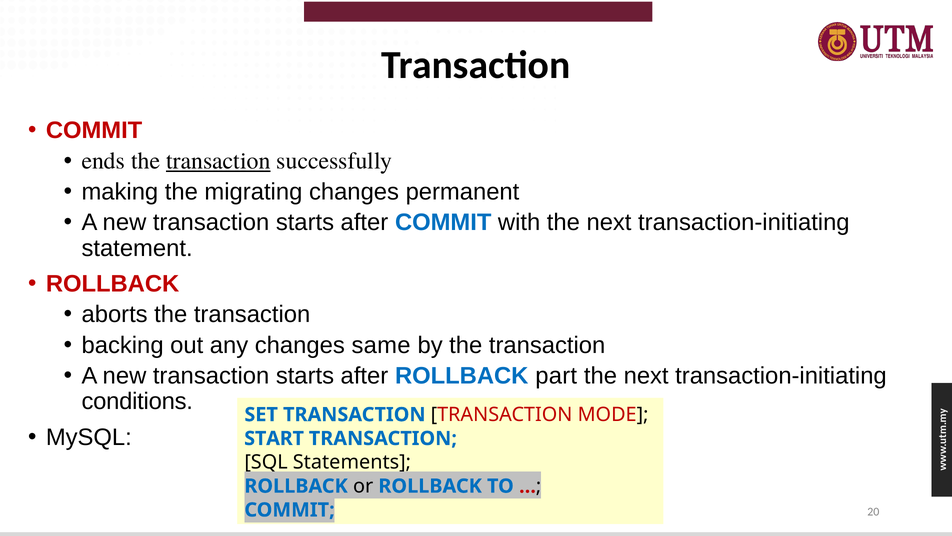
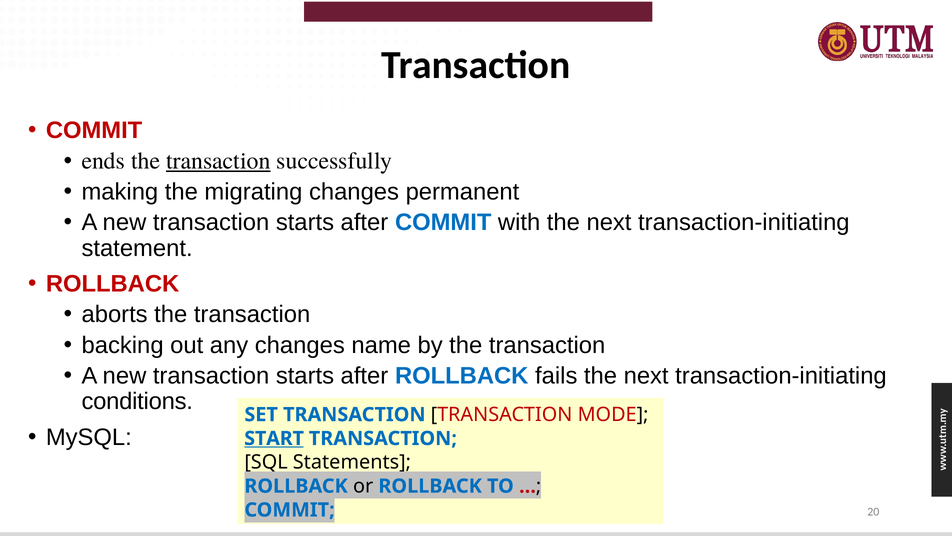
same: same -> name
part: part -> fails
START underline: none -> present
